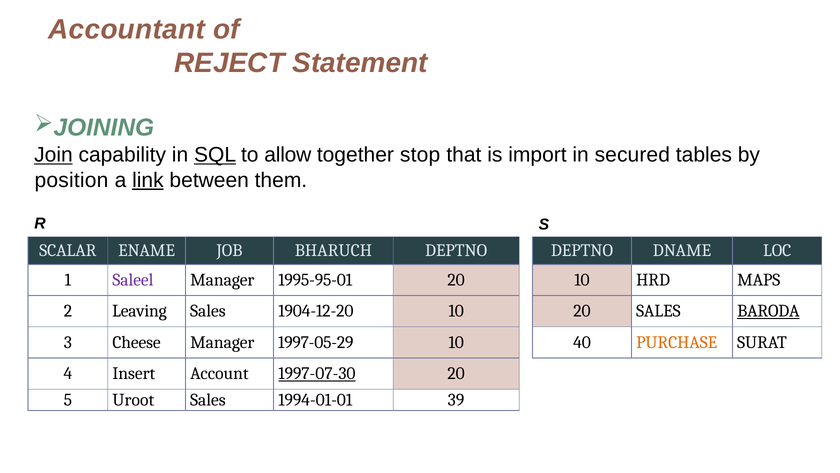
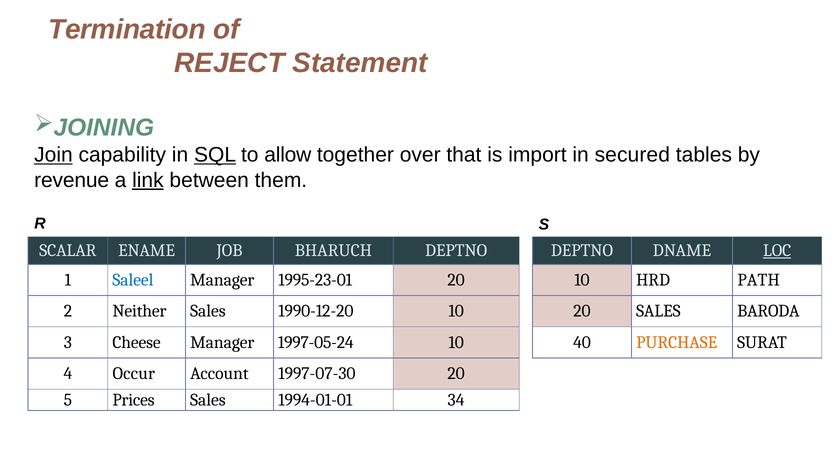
Accountant: Accountant -> Termination
stop: stop -> over
position: position -> revenue
LOC underline: none -> present
Saleel colour: purple -> blue
1995-95-01: 1995-95-01 -> 1995-23-01
MAPS: MAPS -> PATH
Leaving: Leaving -> Neither
1904-12-20: 1904-12-20 -> 1990-12-20
BARODA underline: present -> none
1997-05-29: 1997-05-29 -> 1997-05-24
Insert: Insert -> Occur
1997-07-30 underline: present -> none
Uroot: Uroot -> Prices
39: 39 -> 34
